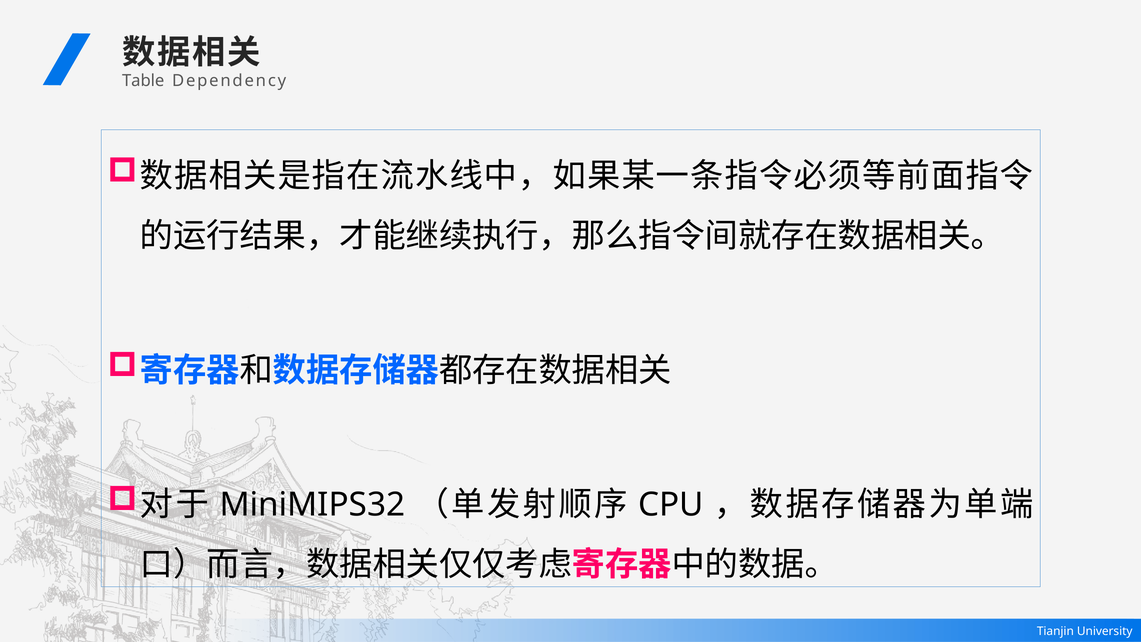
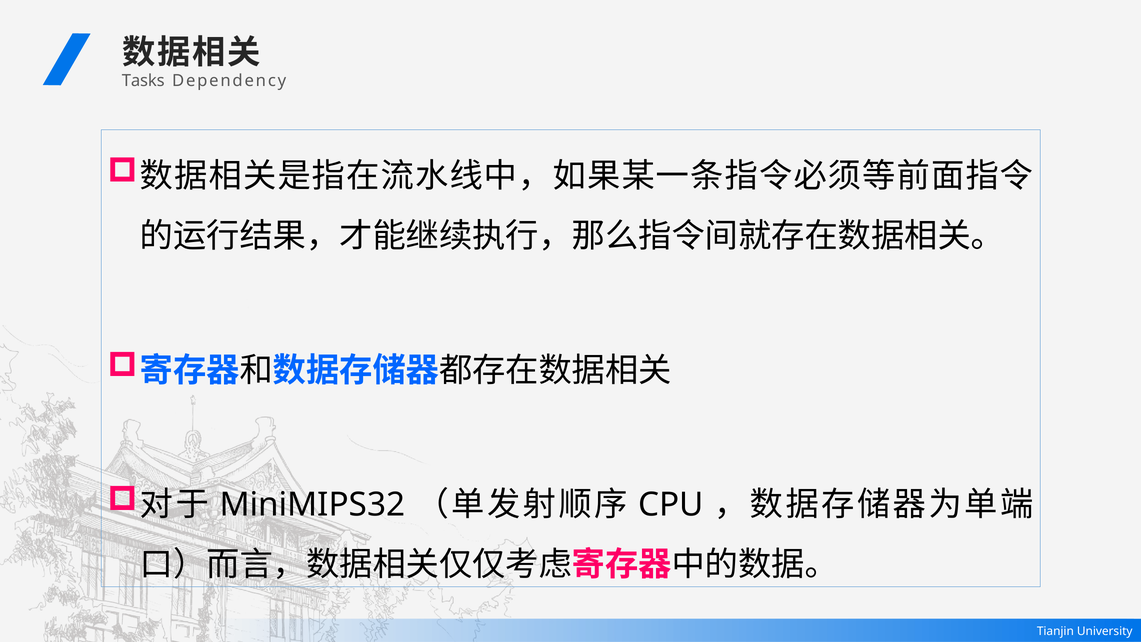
Table: Table -> Tasks
